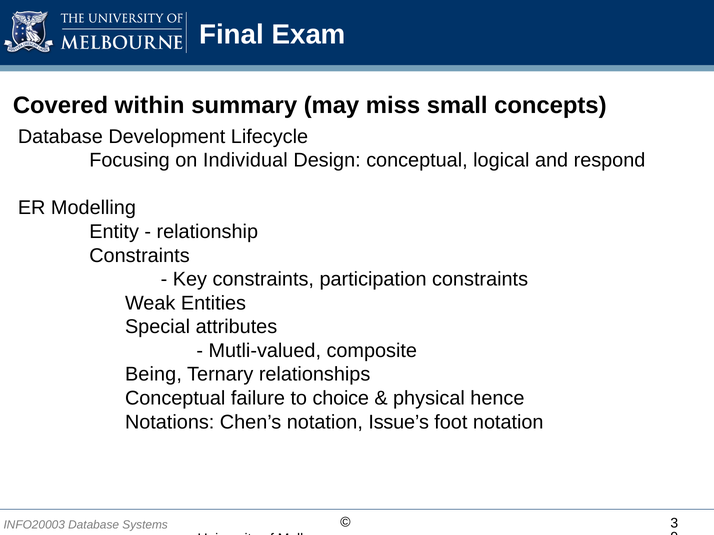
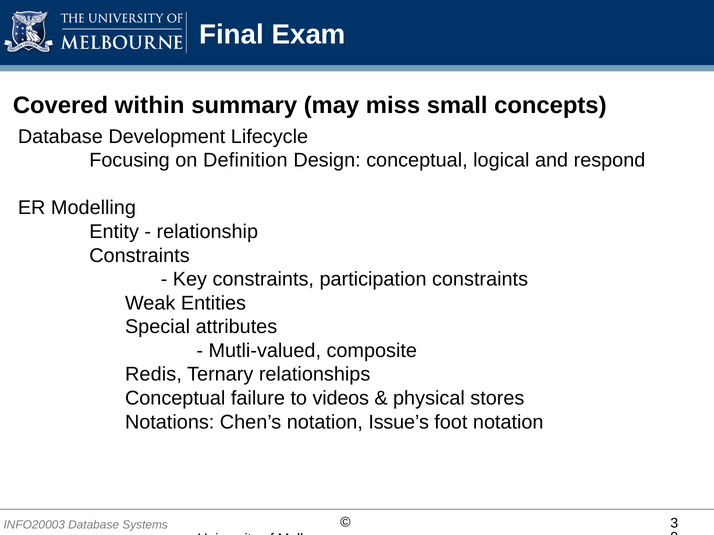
Individual: Individual -> Definition
Being: Being -> Redis
choice: choice -> videos
hence: hence -> stores
